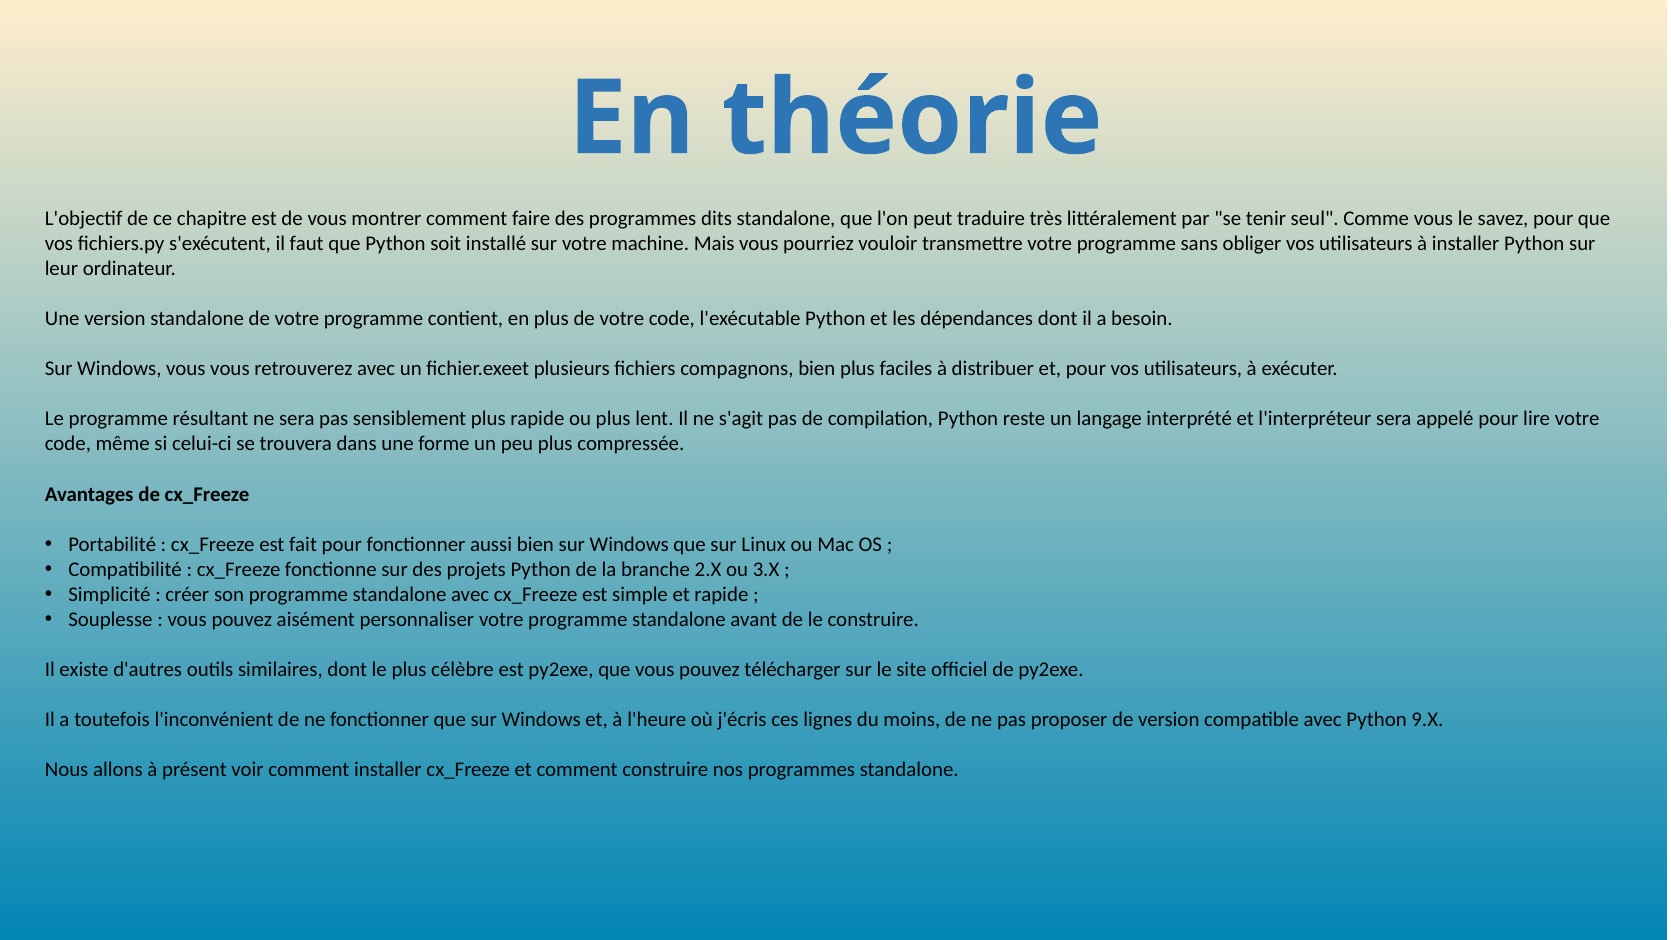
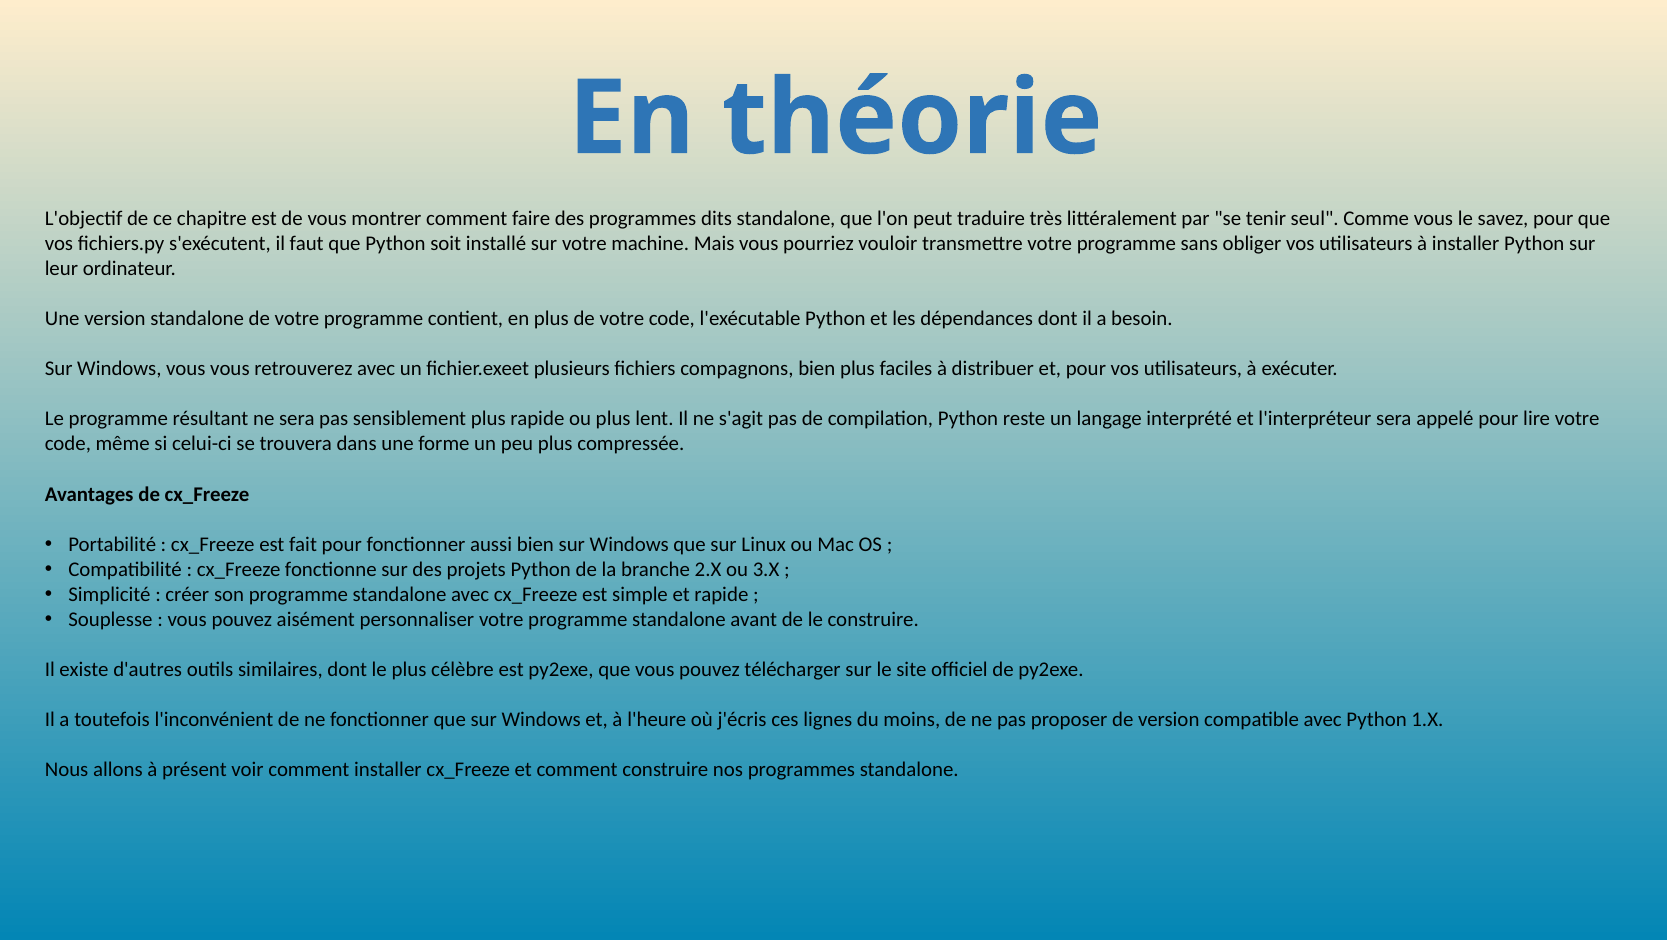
9.X: 9.X -> 1.X
